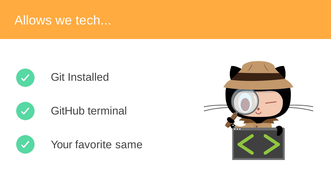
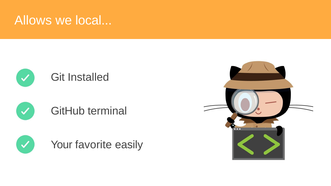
tech: tech -> local
same: same -> easily
